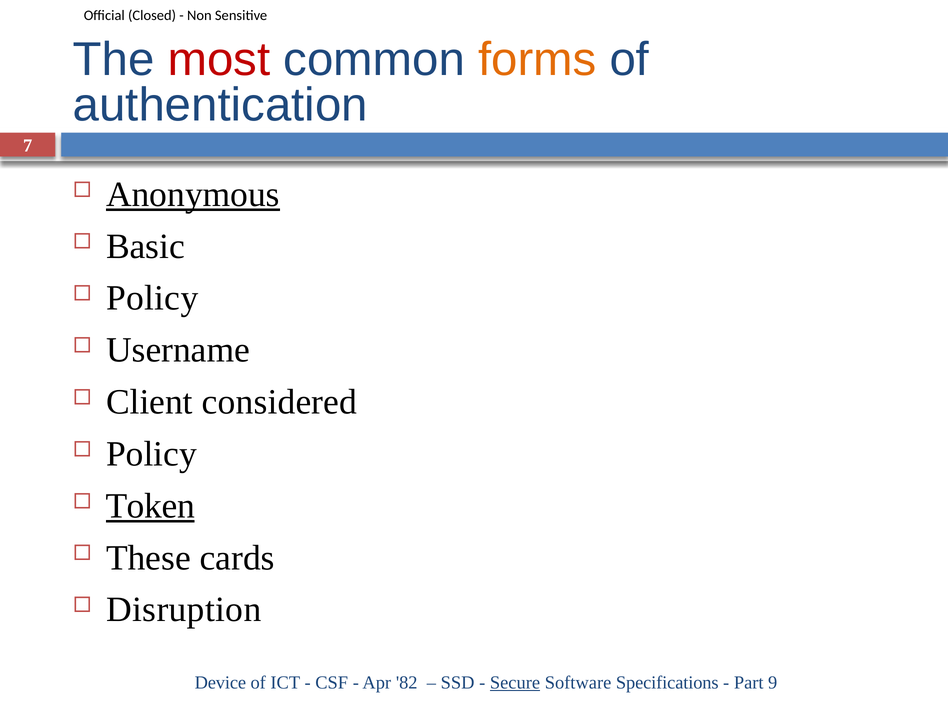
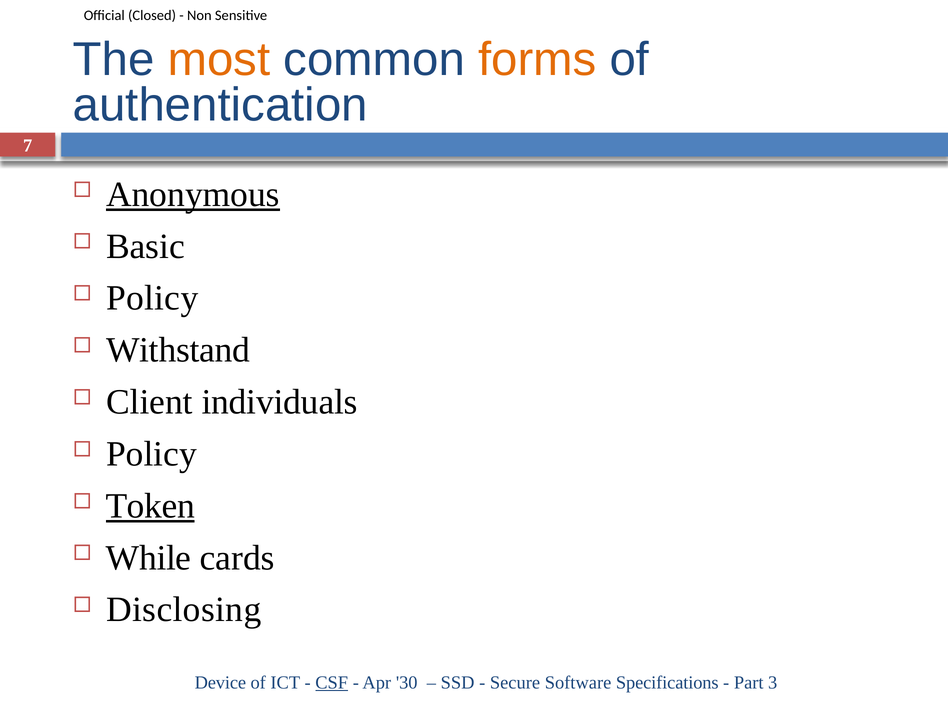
most colour: red -> orange
Username: Username -> Withstand
considered: considered -> individuals
These: These -> While
Disruption: Disruption -> Disclosing
CSF underline: none -> present
82: 82 -> 30
Secure underline: present -> none
9: 9 -> 3
